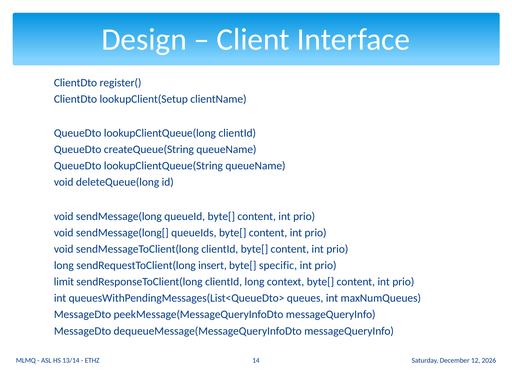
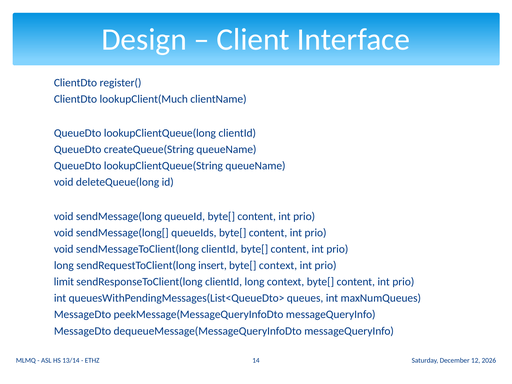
lookupClient(Setup: lookupClient(Setup -> lookupClient(Much
byte[ specific: specific -> context
